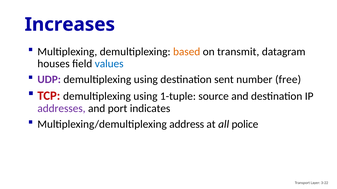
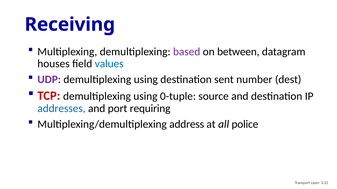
Increases: Increases -> Receiving
based colour: orange -> purple
transmit: transmit -> between
free: free -> dest
1-tuple: 1-tuple -> 0-tuple
addresses colour: purple -> blue
indicates: indicates -> requiring
